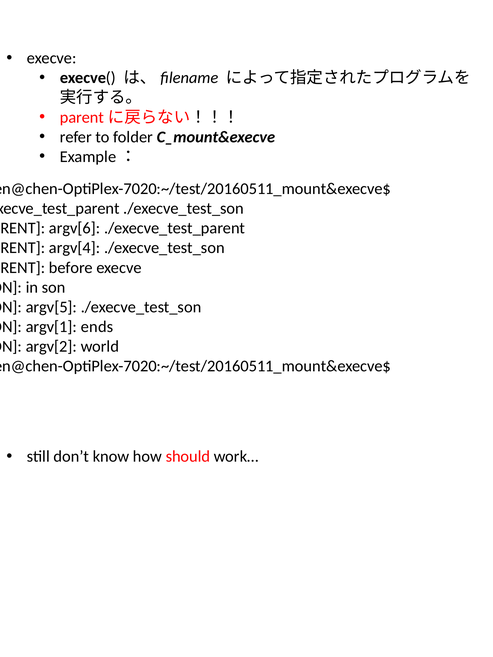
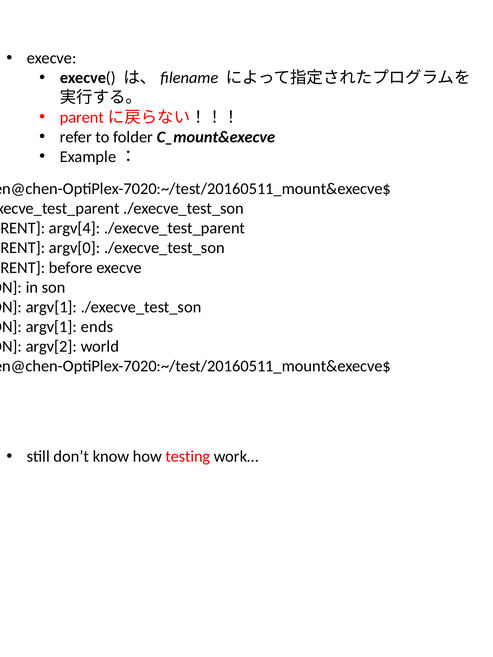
argv[6: argv[6 -> argv[4
argv[4: argv[4 -> argv[0
argv[5 at (51, 307): argv[5 -> argv[1
should: should -> testing
